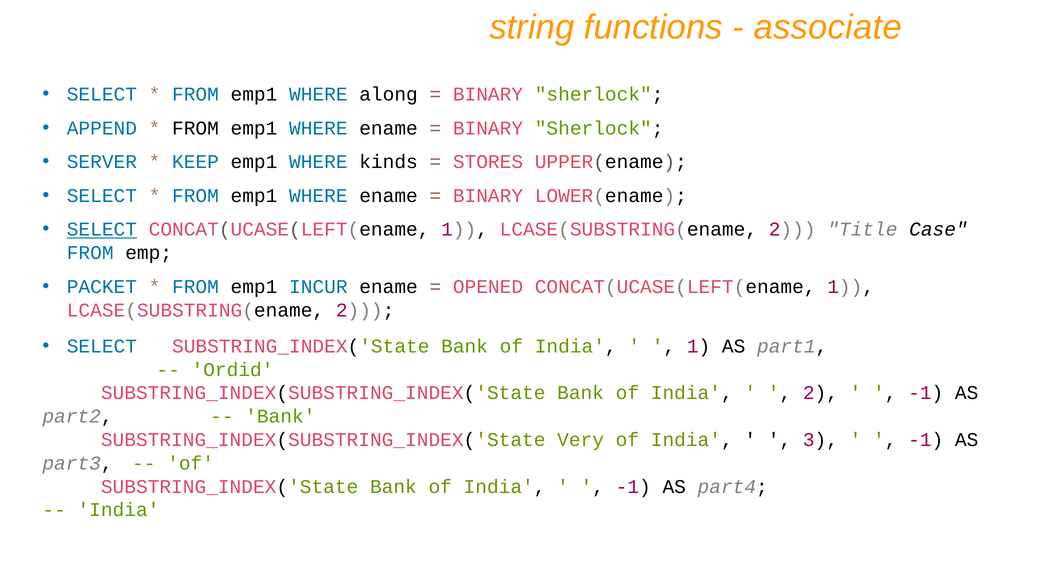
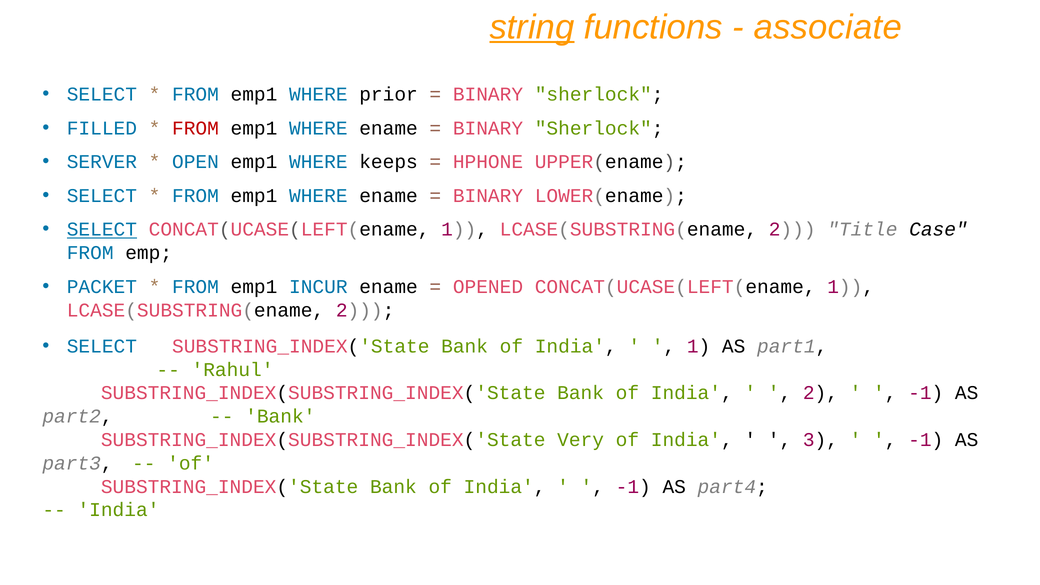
string underline: none -> present
along: along -> prior
APPEND: APPEND -> FILLED
FROM at (195, 128) colour: black -> red
KEEP: KEEP -> OPEN
kinds: kinds -> keeps
STORES: STORES -> HPHONE
Ordid: Ordid -> Rahul
